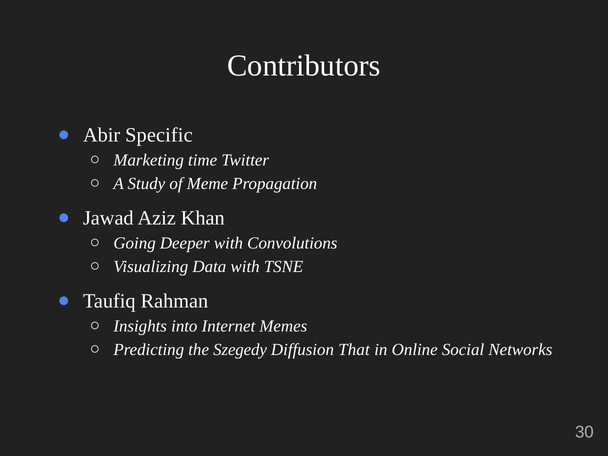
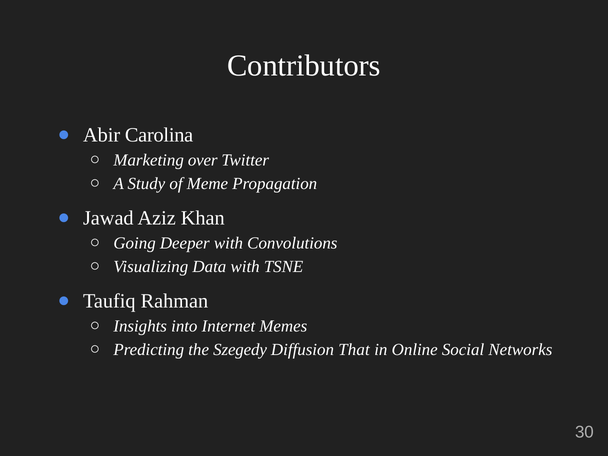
Specific: Specific -> Carolina
time: time -> over
